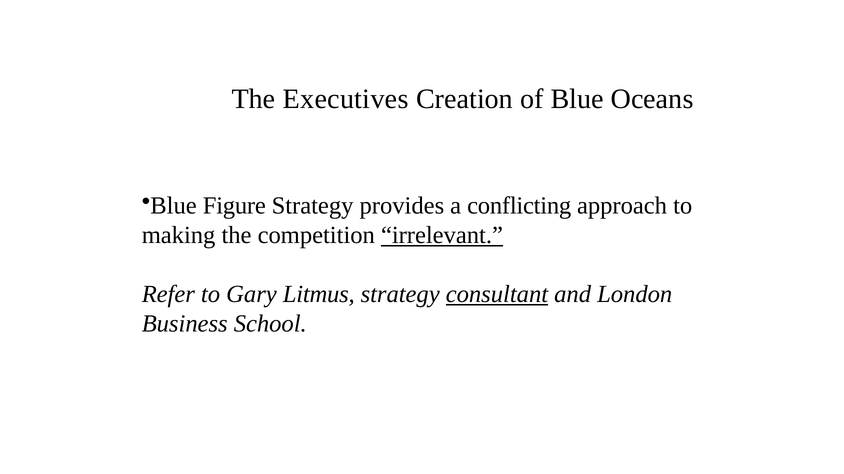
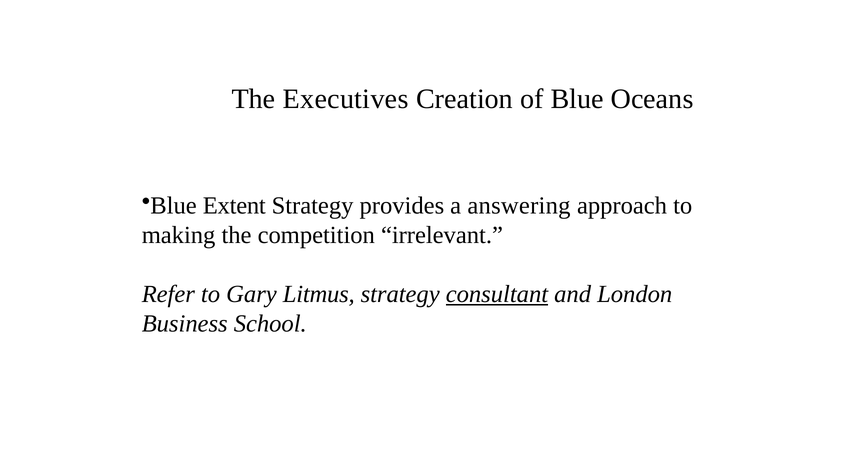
Figure: Figure -> Extent
conflicting: conflicting -> answering
irrelevant underline: present -> none
